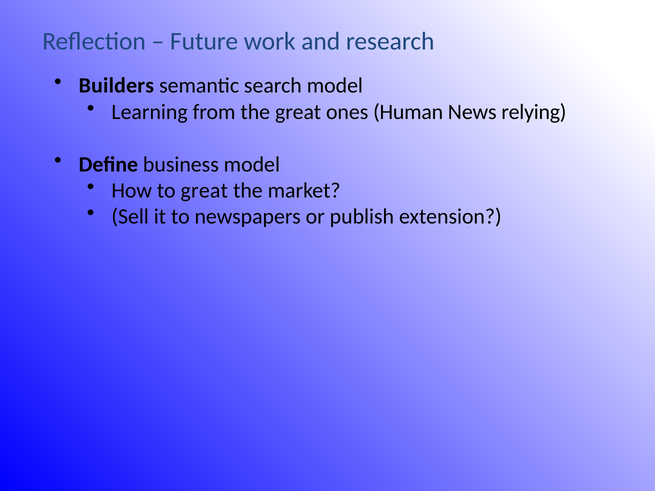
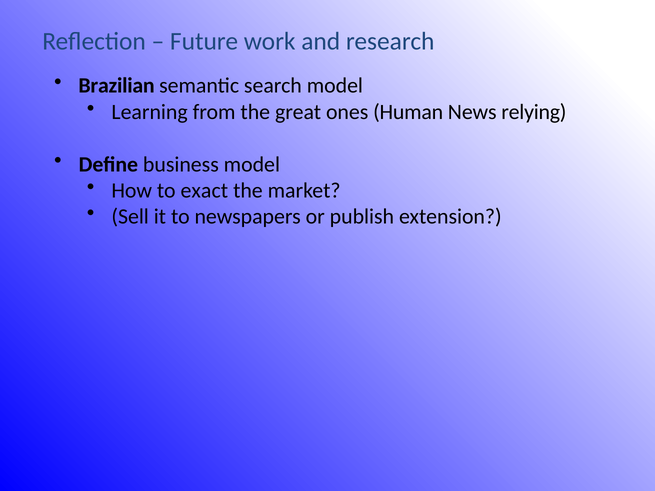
Builders: Builders -> Brazilian
to great: great -> exact
